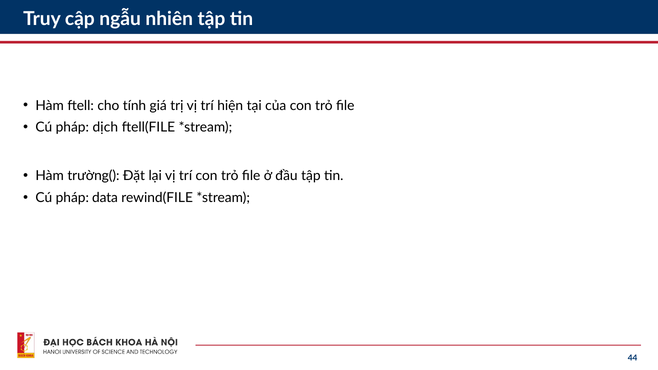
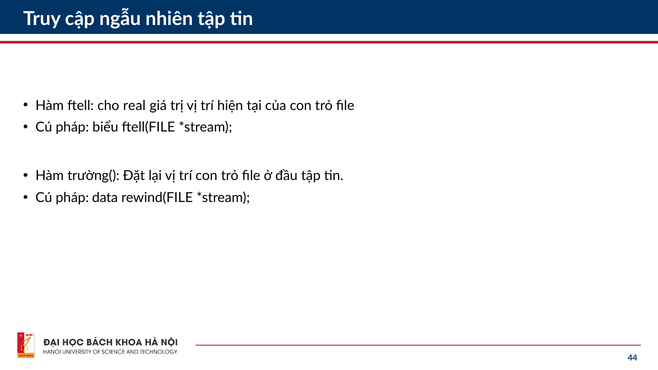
tính: tính -> real
dịch: dịch -> biểu
